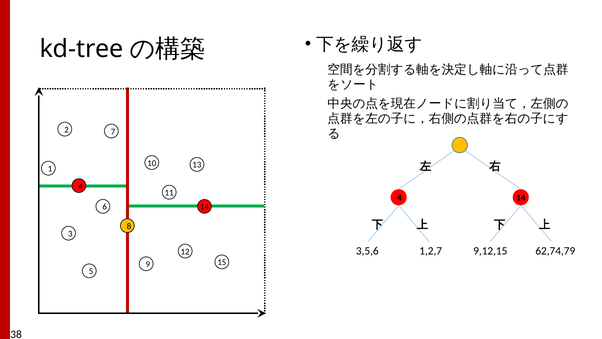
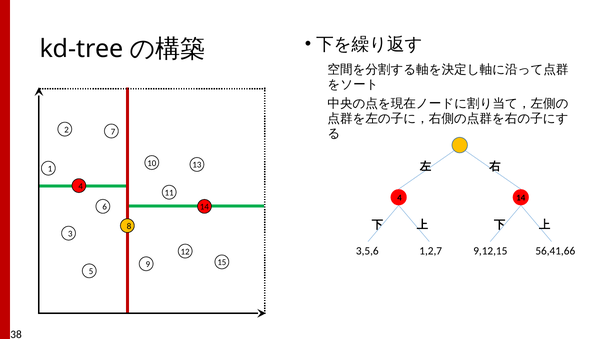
62,74,79: 62,74,79 -> 56,41,66
